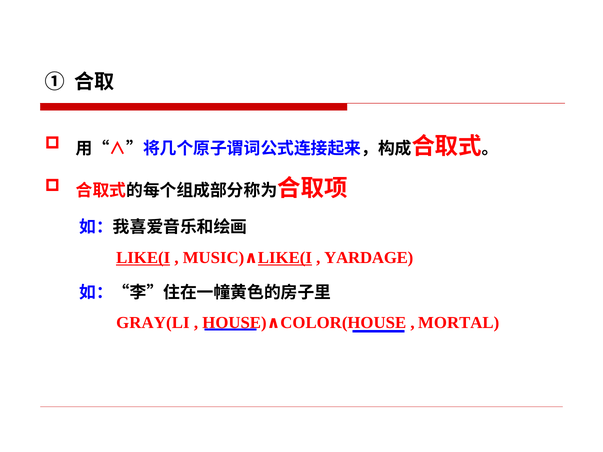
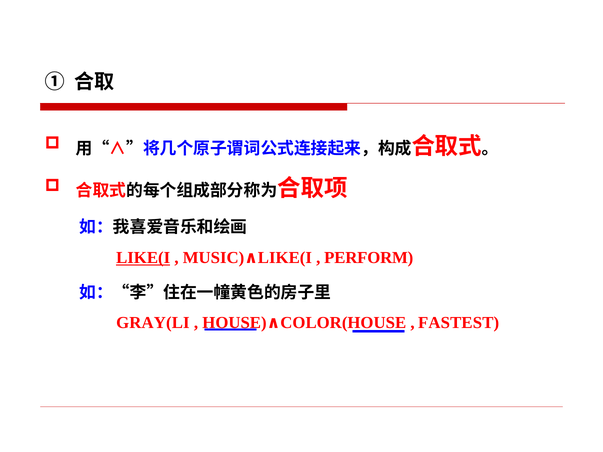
LIKE(I at (285, 258) underline: present -> none
YARDAGE: YARDAGE -> PERFORM
MORTAL: MORTAL -> FASTEST
